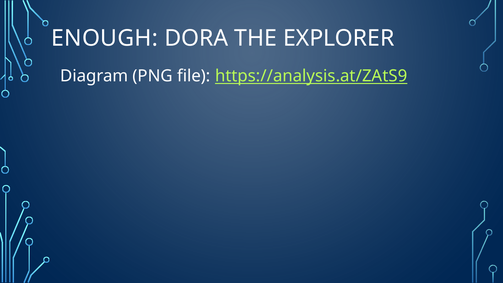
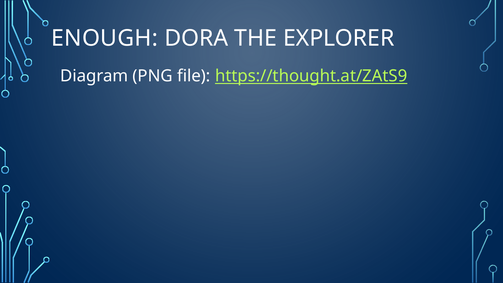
https://analysis.at/ZAtS9: https://analysis.at/ZAtS9 -> https://thought.at/ZAtS9
